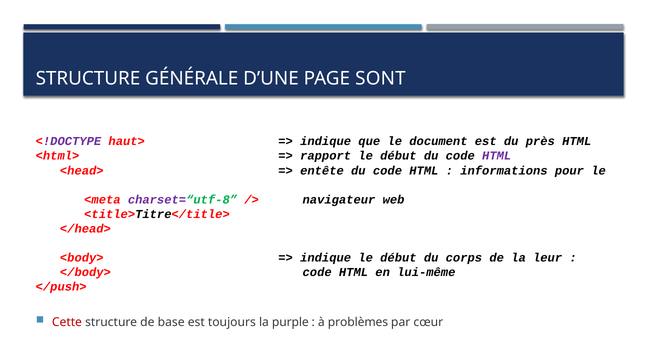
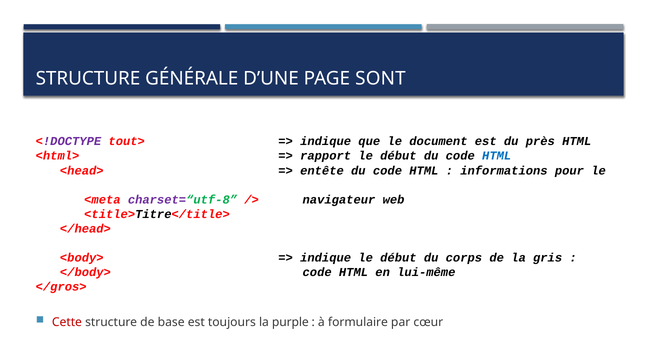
haut>: haut> -> tout>
HTML at (497, 156) colour: purple -> blue
leur: leur -> gris
</push>: </push> -> </gros>
problèmes: problèmes -> formulaire
